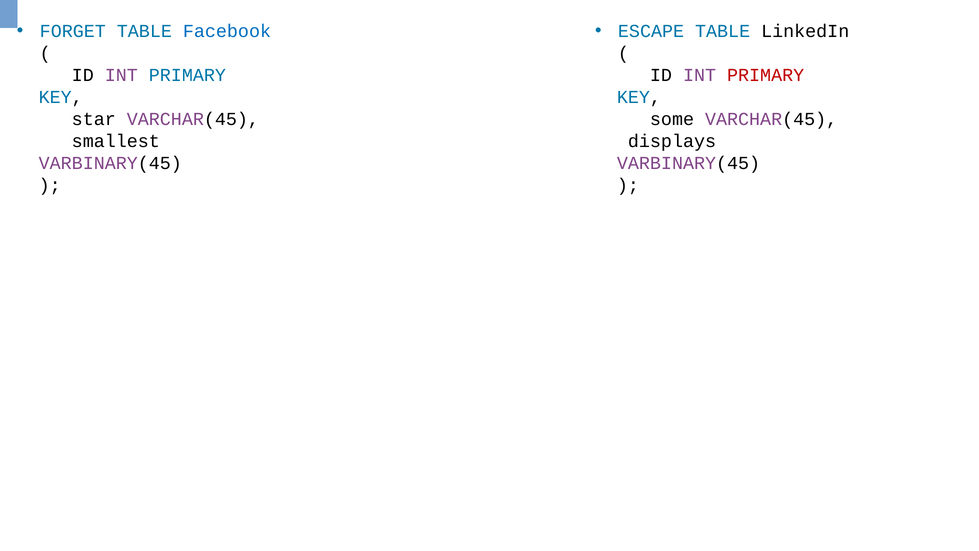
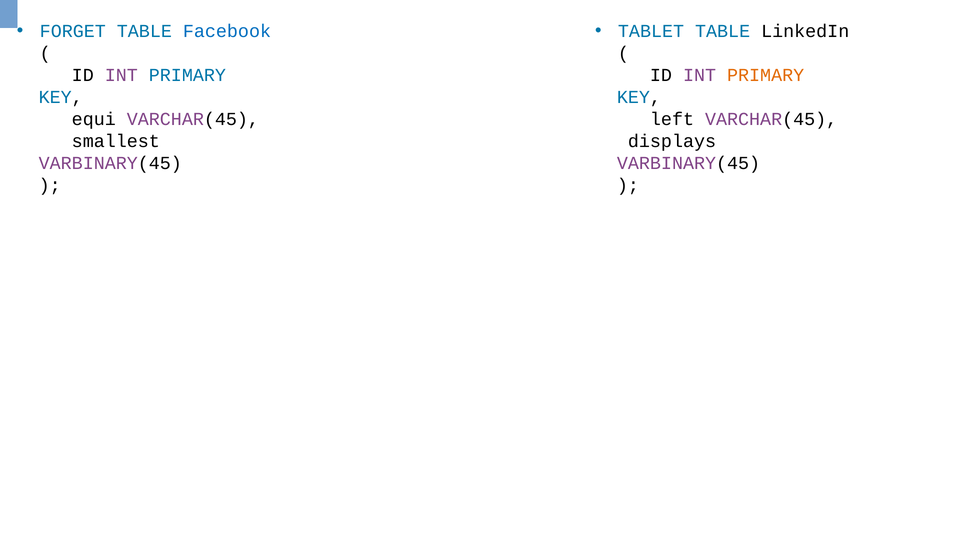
ESCAPE: ESCAPE -> TABLET
PRIMARY at (766, 75) colour: red -> orange
star: star -> equi
some: some -> left
